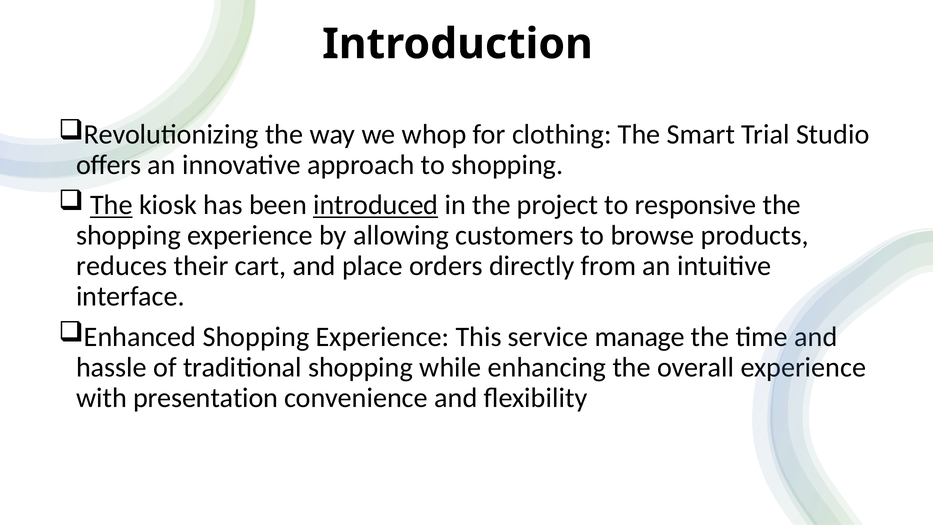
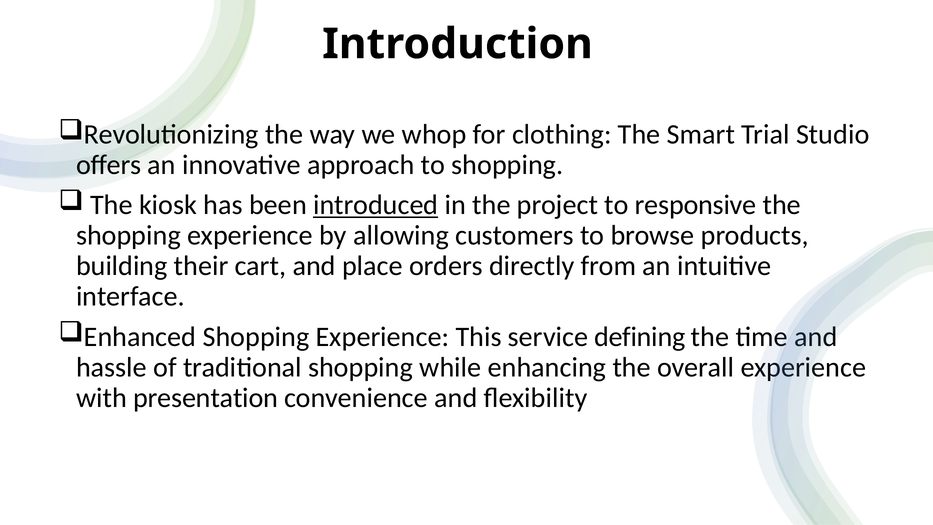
The at (111, 205) underline: present -> none
reduces: reduces -> building
manage: manage -> defining
